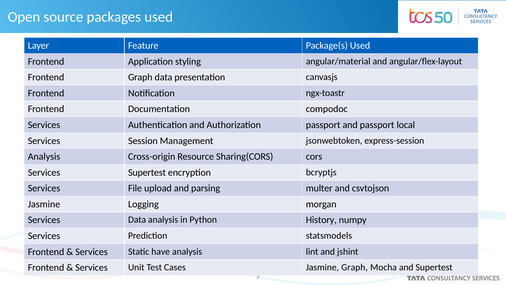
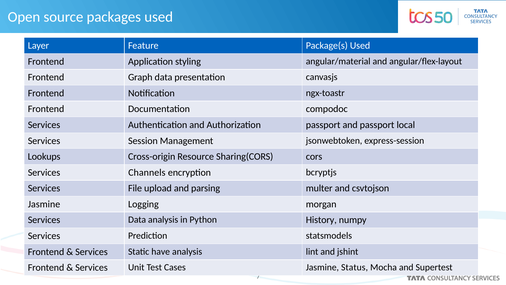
Analysis at (44, 156): Analysis -> Lookups
Services Supertest: Supertest -> Channels
Jasmine Graph: Graph -> Status
